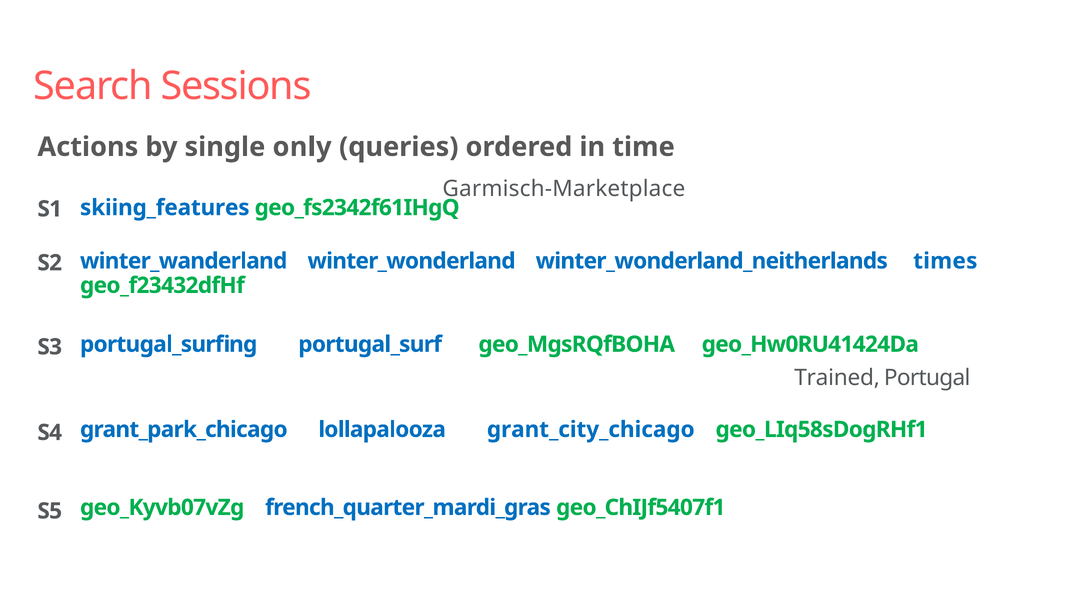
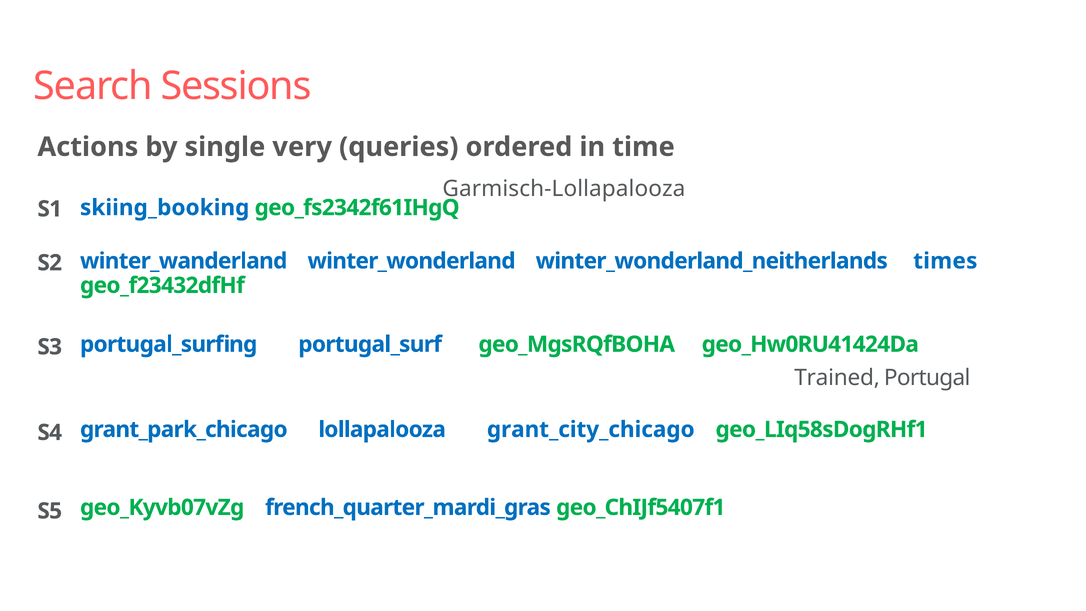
only: only -> very
Garmisch-Marketplace: Garmisch-Marketplace -> Garmisch-Lollapalooza
skiing_features: skiing_features -> skiing_booking
